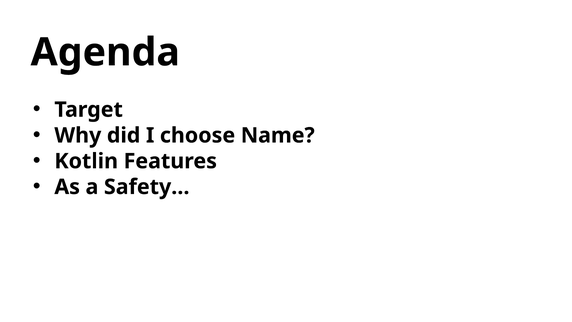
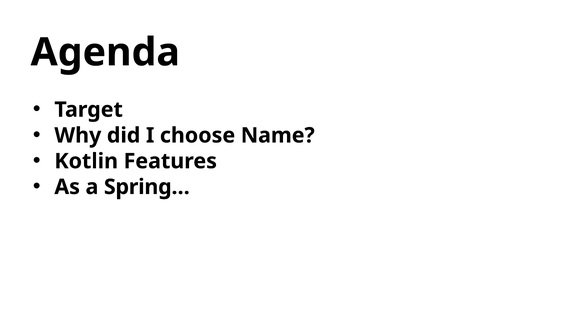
Safety…: Safety… -> Spring…
